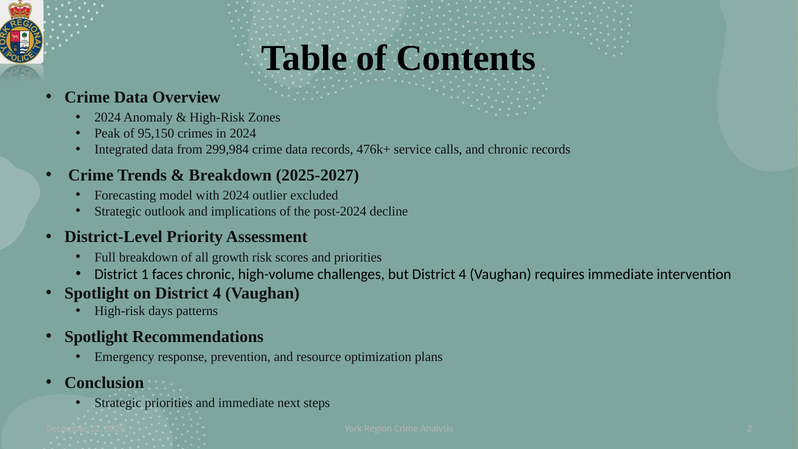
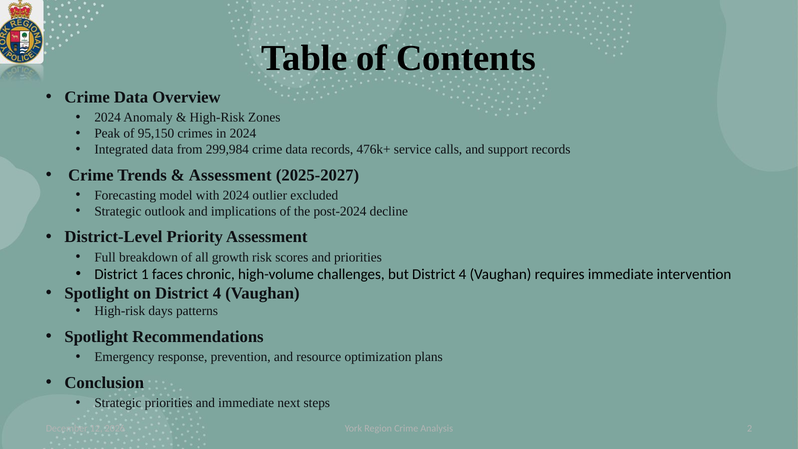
and chronic: chronic -> support
Breakdown at (230, 175): Breakdown -> Assessment
